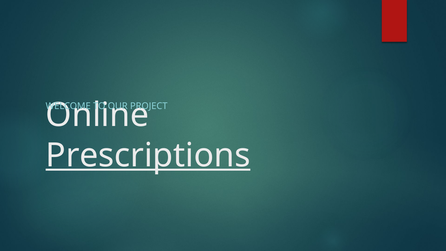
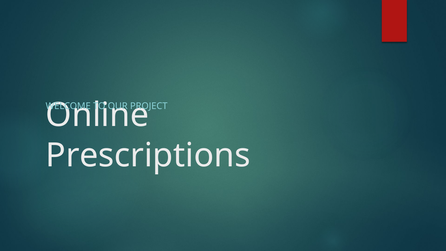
Prescriptions underline: present -> none
